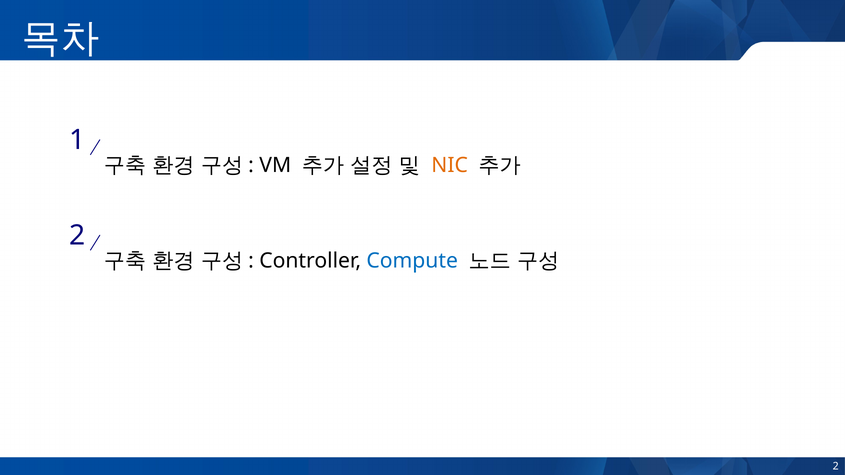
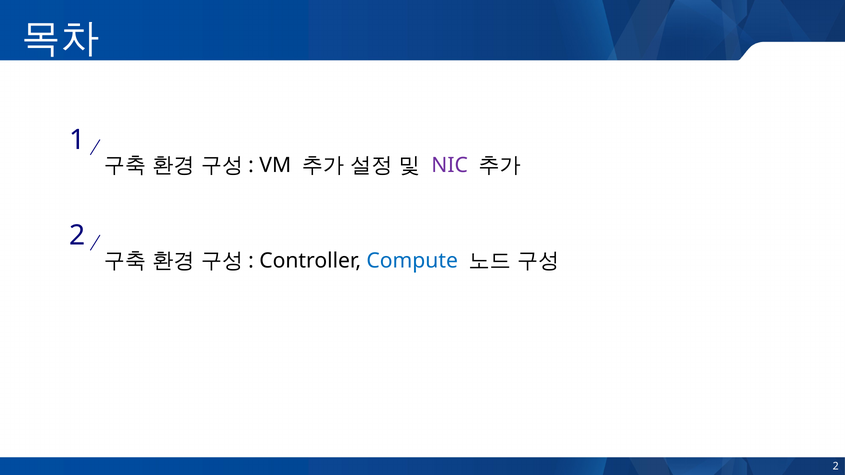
NIC colour: orange -> purple
